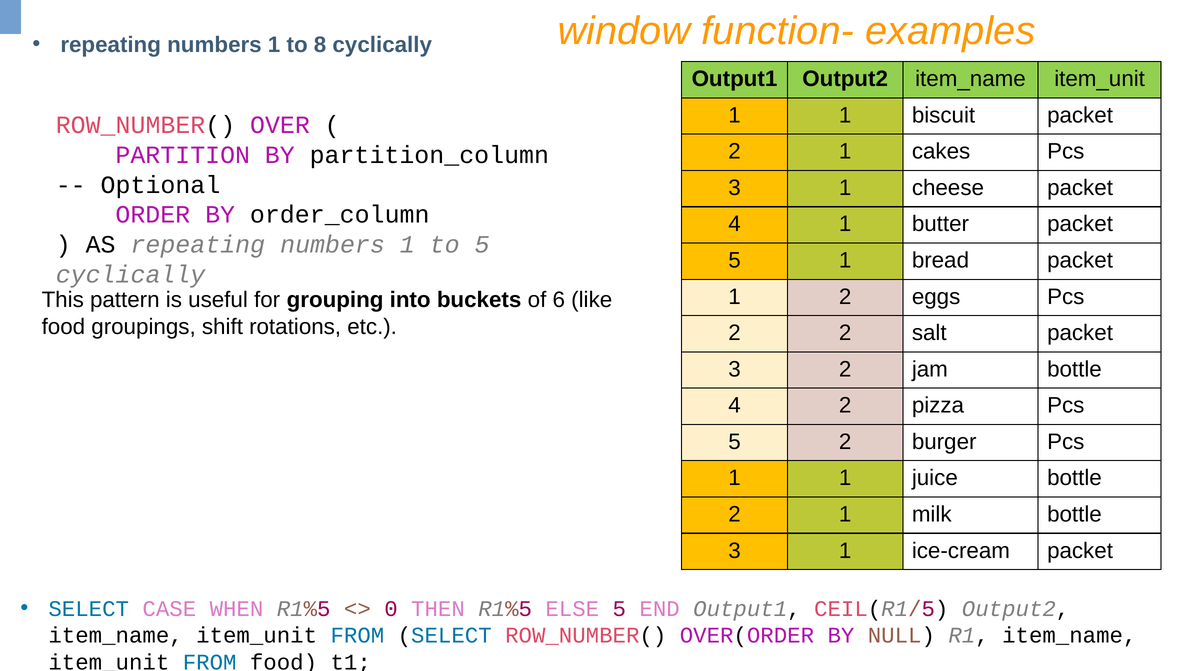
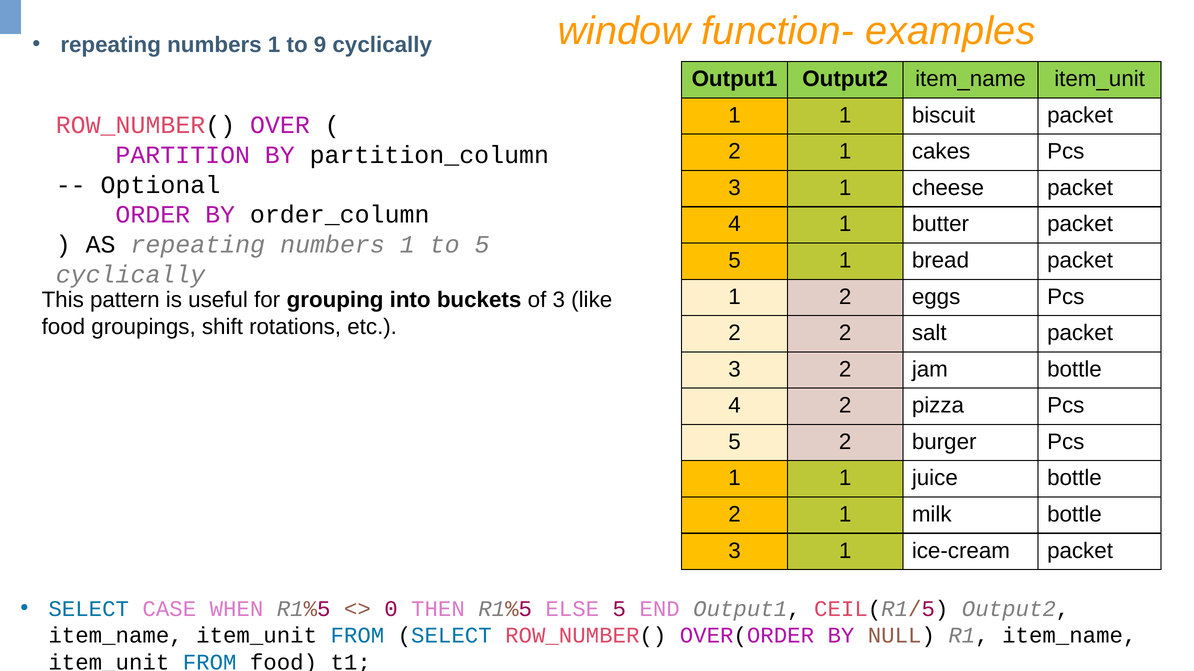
8: 8 -> 9
of 6: 6 -> 3
